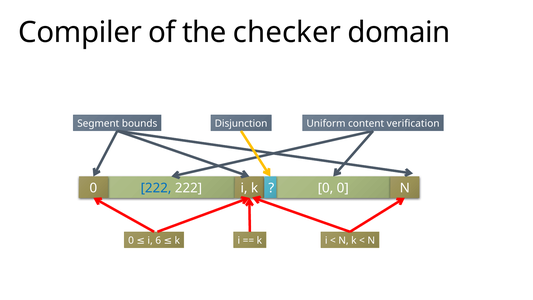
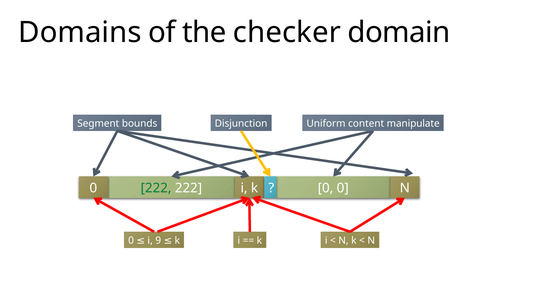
Compiler: Compiler -> Domains
verification: verification -> manipulate
222 at (156, 188) colour: blue -> green
6: 6 -> 9
